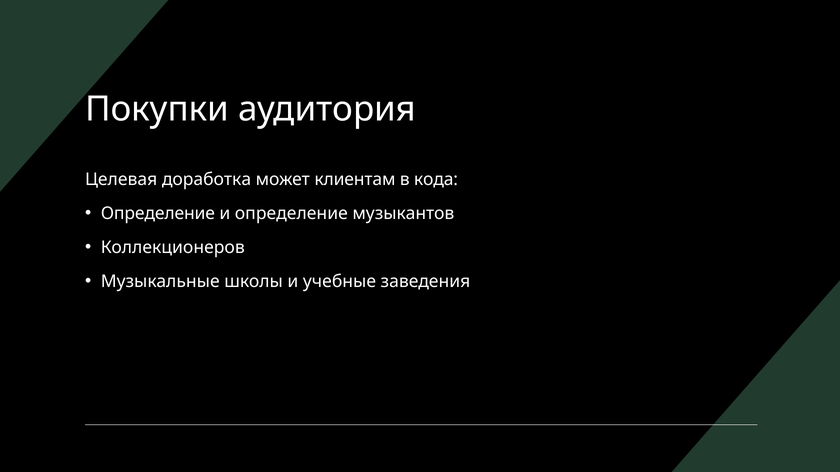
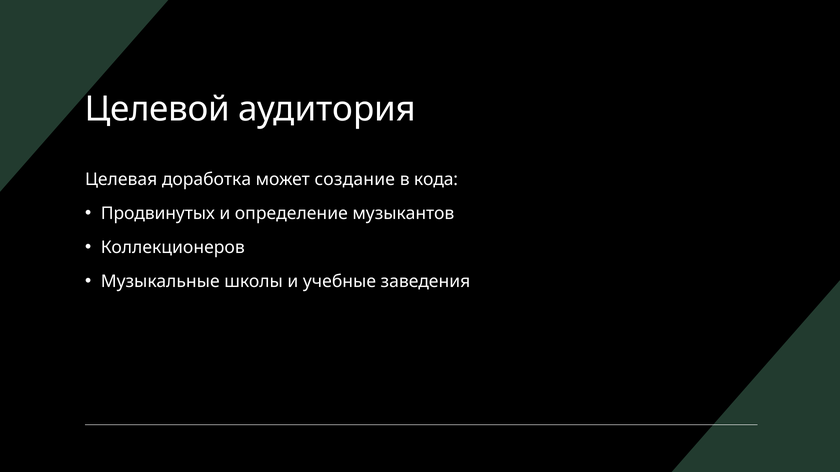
Покупки: Покупки -> Целевой
клиентам: клиентам -> создание
Определение at (158, 214): Определение -> Продвинутых
